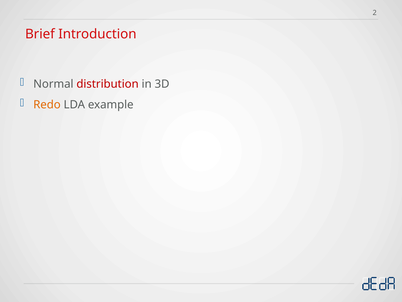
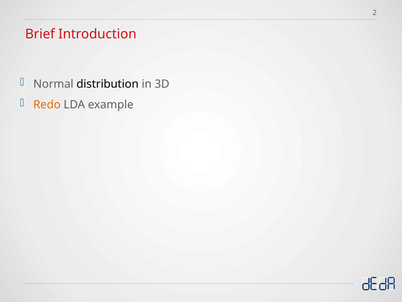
distribution colour: red -> black
